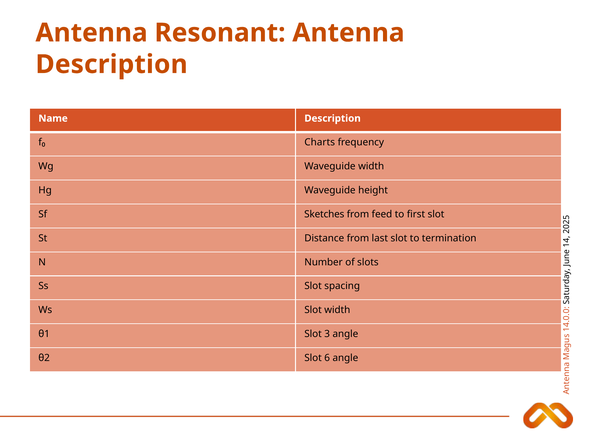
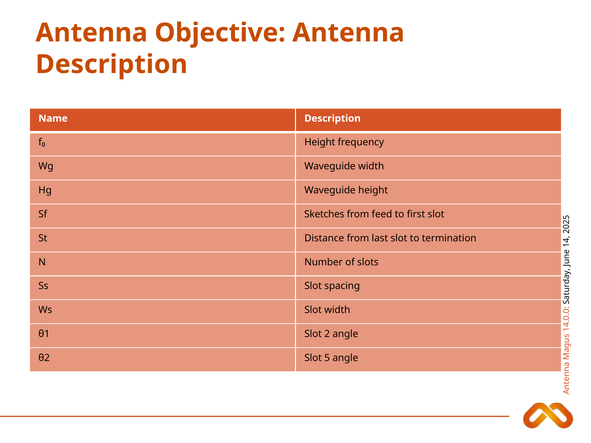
Resonant: Resonant -> Objective
f₀ Charts: Charts -> Height
Slot 3: 3 -> 2
Slot 6: 6 -> 5
